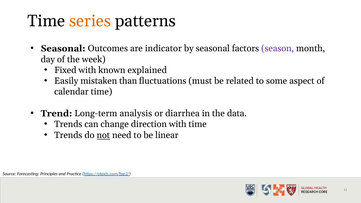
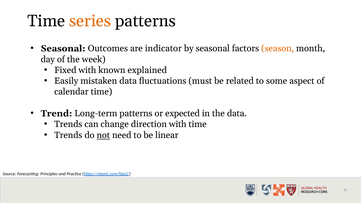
season colour: purple -> orange
mistaken than: than -> data
Long-term analysis: analysis -> patterns
diarrhea: diarrhea -> expected
